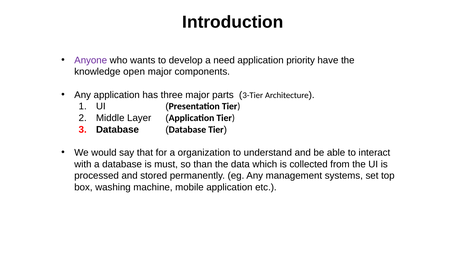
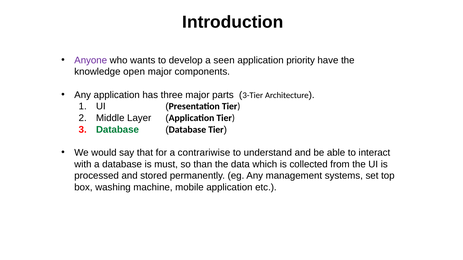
need: need -> seen
Database at (117, 130) colour: black -> green
organization: organization -> contrariwise
